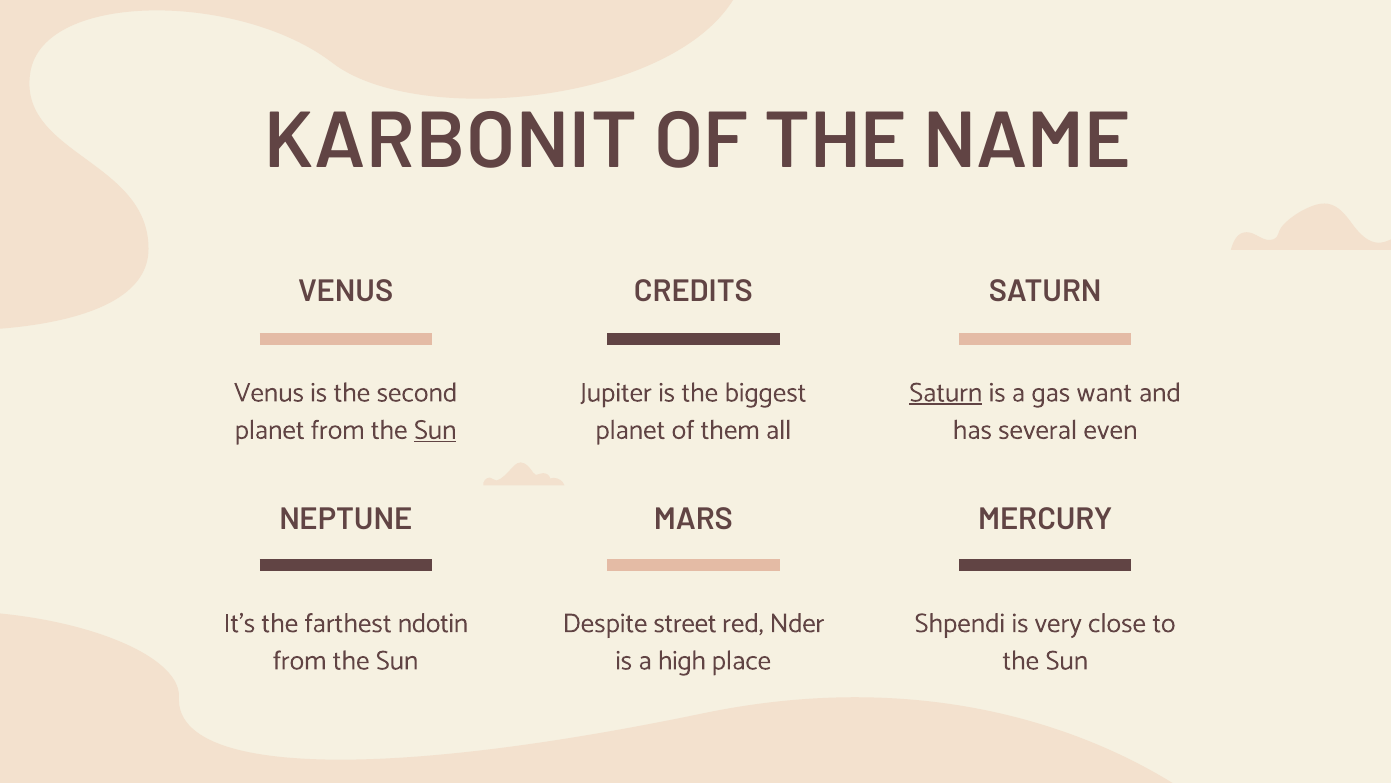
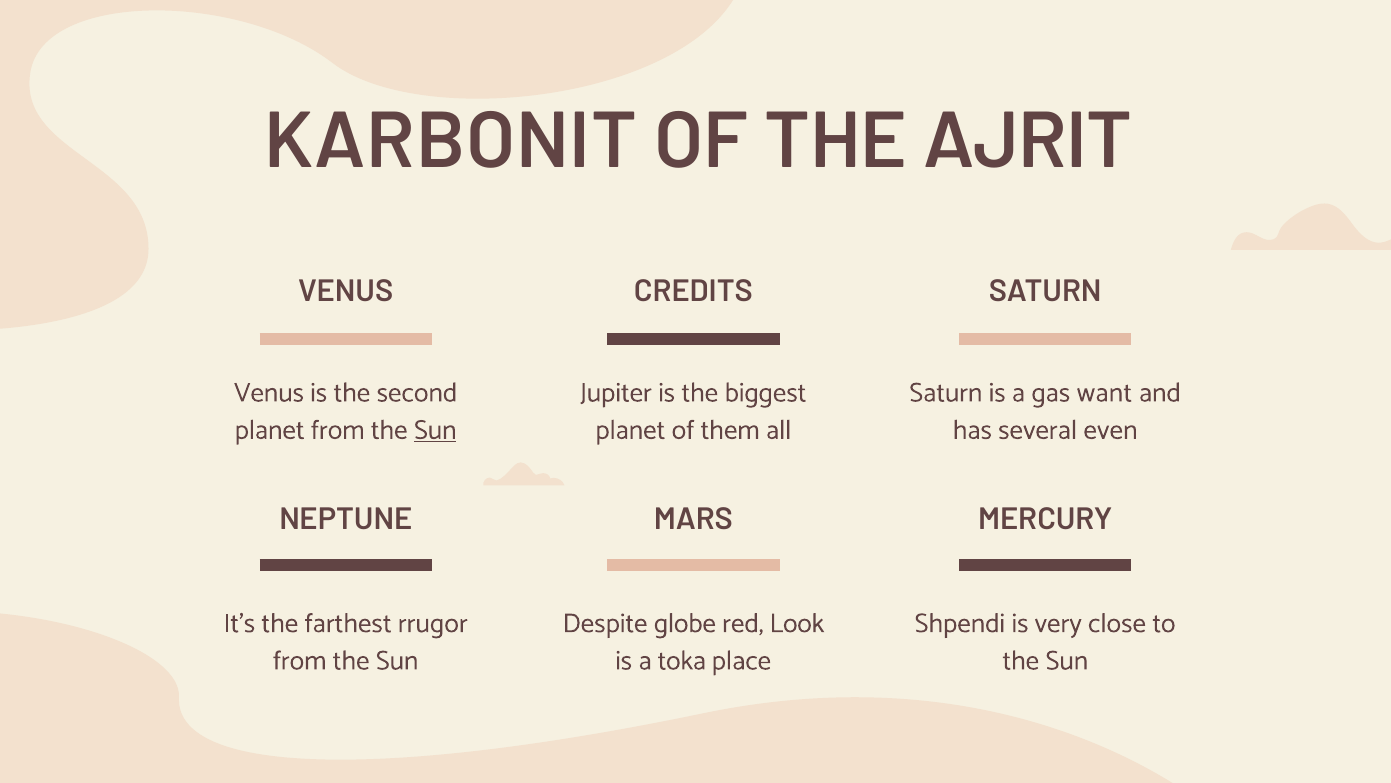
NAME: NAME -> AJRIT
Saturn at (946, 392) underline: present -> none
ndotin: ndotin -> rrugor
street: street -> globe
Nder: Nder -> Look
high: high -> toka
